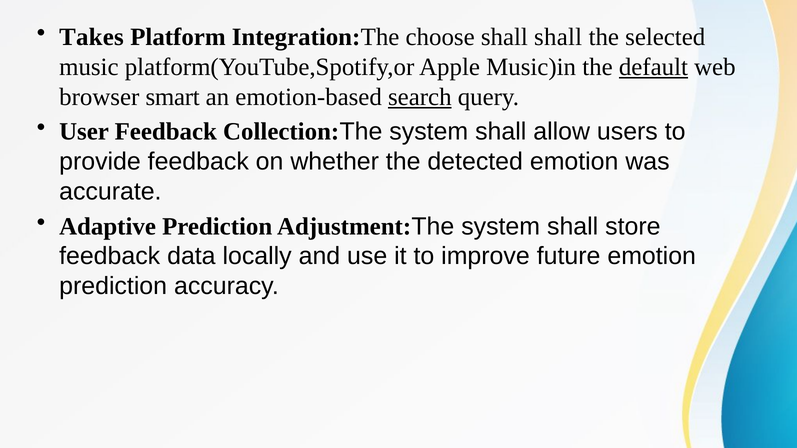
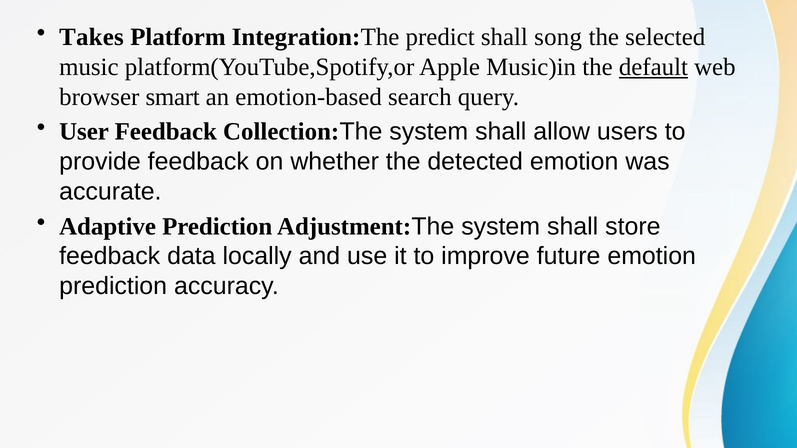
choose: choose -> predict
shall shall: shall -> song
search underline: present -> none
